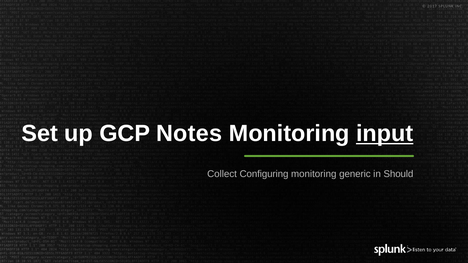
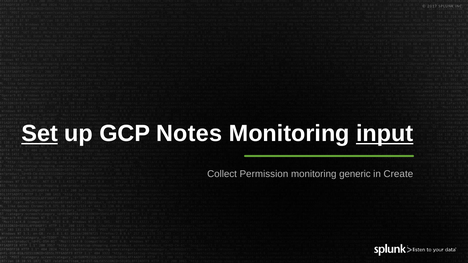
Set underline: none -> present
Configuring: Configuring -> Permission
Should: Should -> Create
